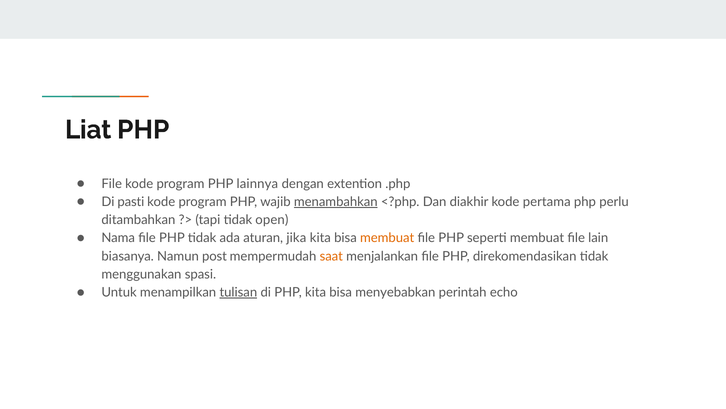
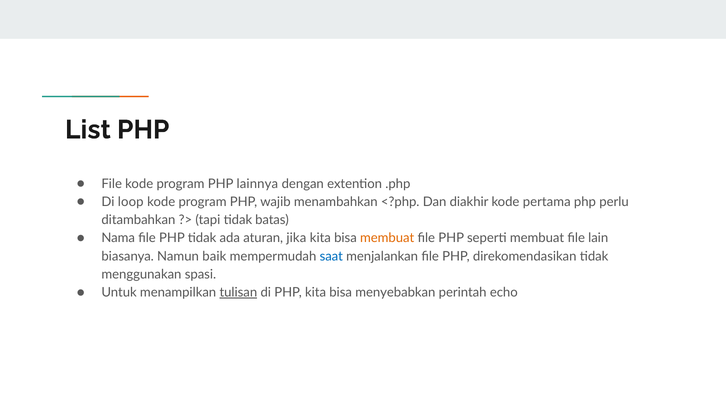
Liat: Liat -> List
pasti: pasti -> loop
menambahkan underline: present -> none
open: open -> batas
post: post -> baik
saat colour: orange -> blue
